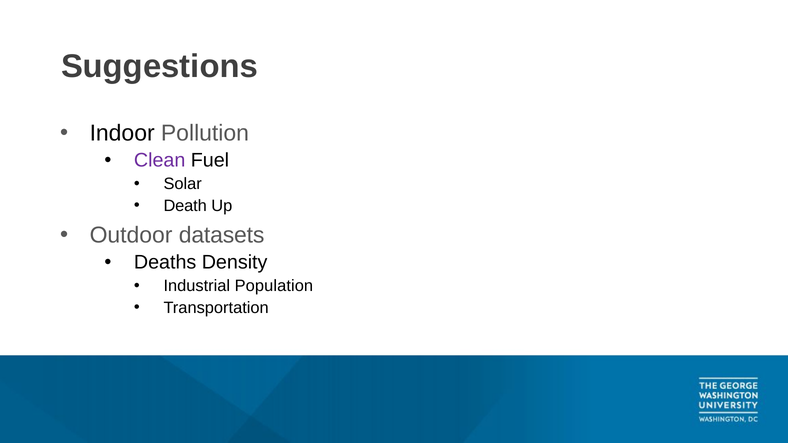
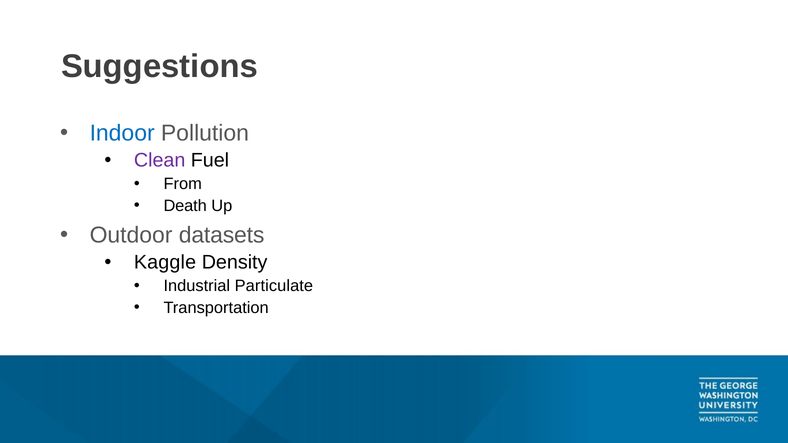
Indoor colour: black -> blue
Solar: Solar -> From
Deaths: Deaths -> Kaggle
Population: Population -> Particulate
